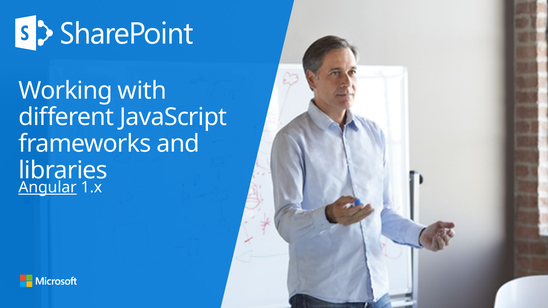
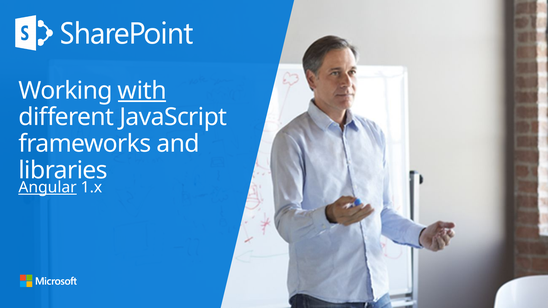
with underline: none -> present
